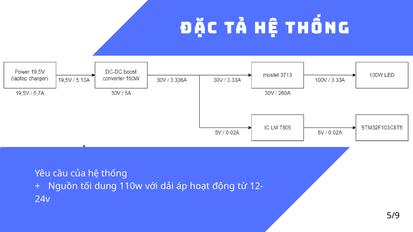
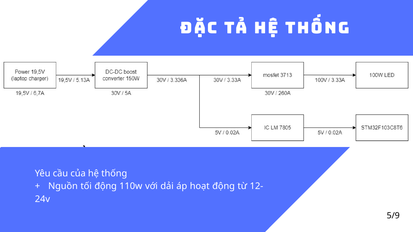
tối dung: dung -> động
